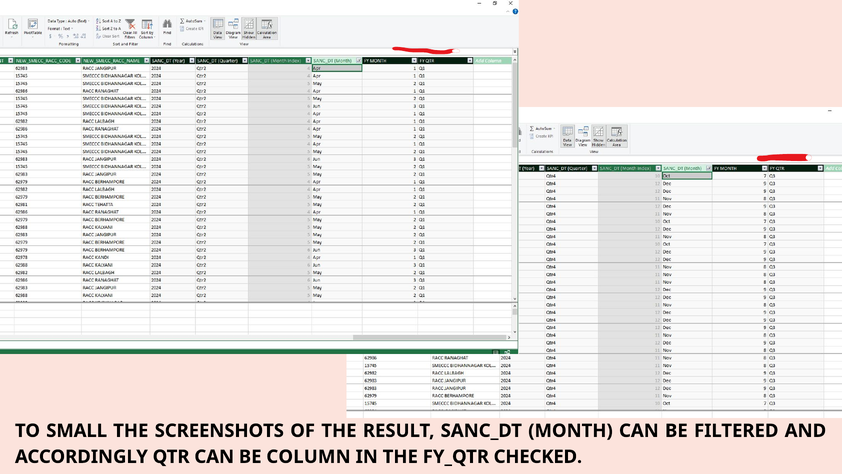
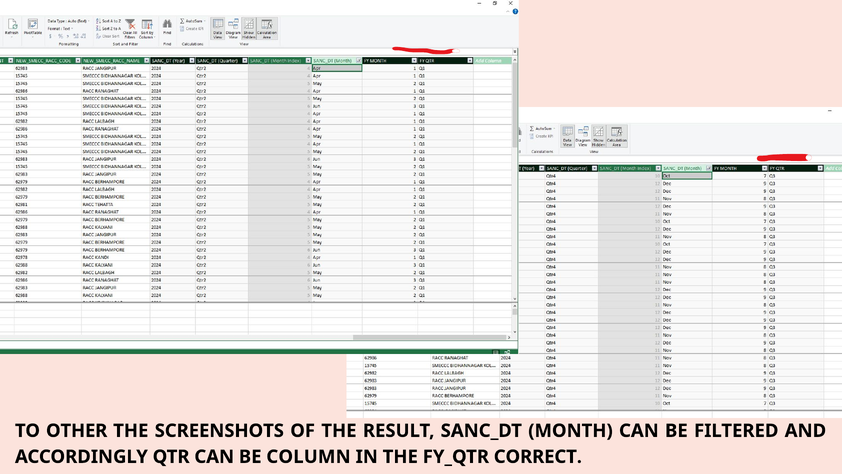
SMALL: SMALL -> OTHER
CHECKED: CHECKED -> CORRECT
